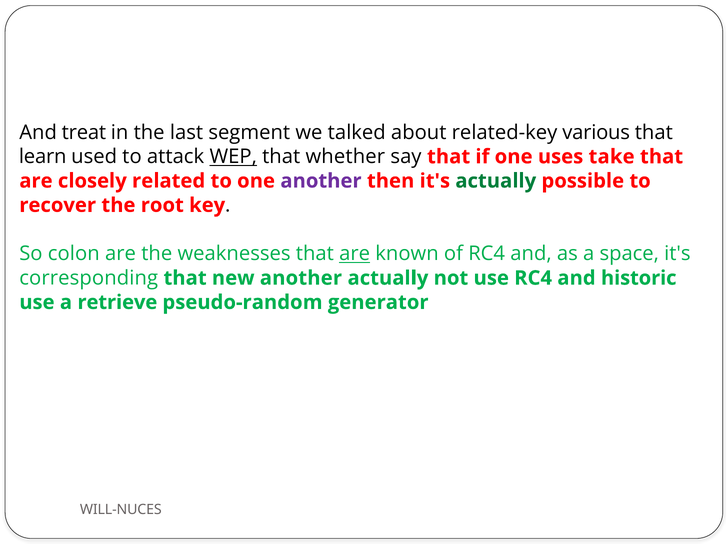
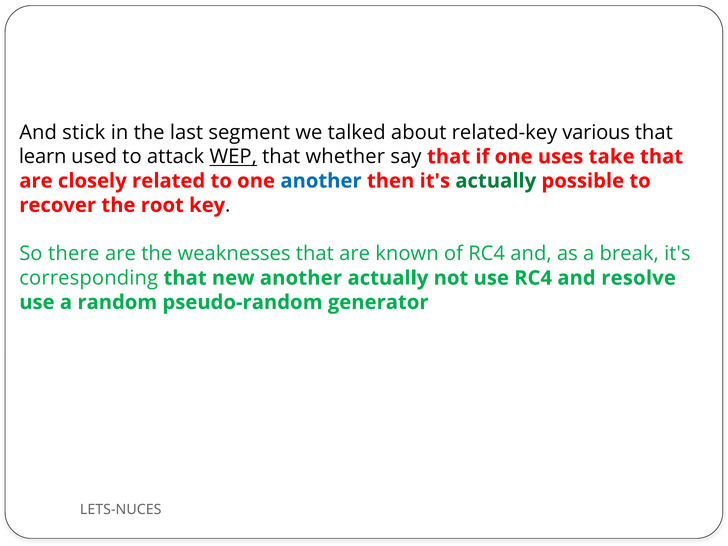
treat: treat -> stick
another at (321, 181) colour: purple -> blue
colon: colon -> there
are at (355, 254) underline: present -> none
space: space -> break
historic: historic -> resolve
retrieve: retrieve -> random
WILL-NUCES: WILL-NUCES -> LETS-NUCES
